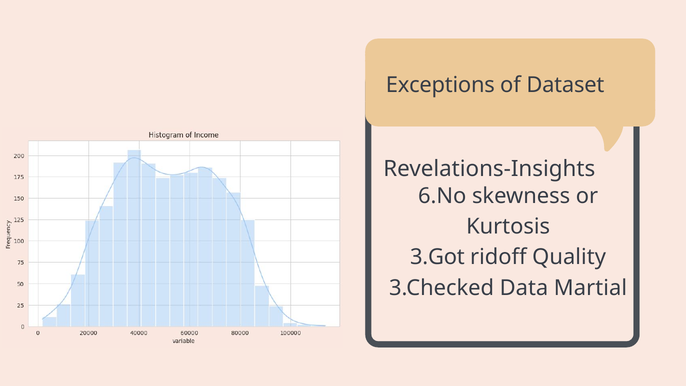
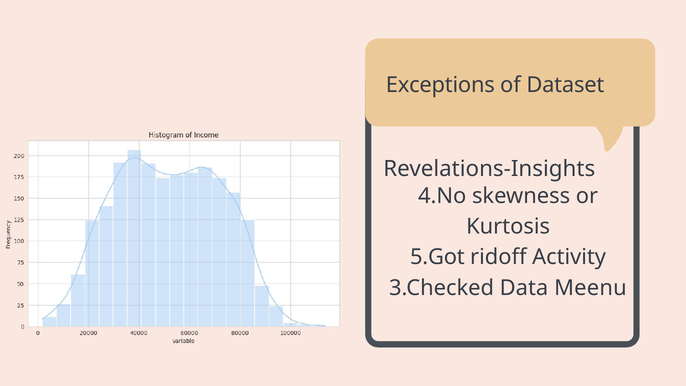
6.No: 6.No -> 4.No
3.Got: 3.Got -> 5.Got
Quality: Quality -> Activity
Martial: Martial -> Meenu
